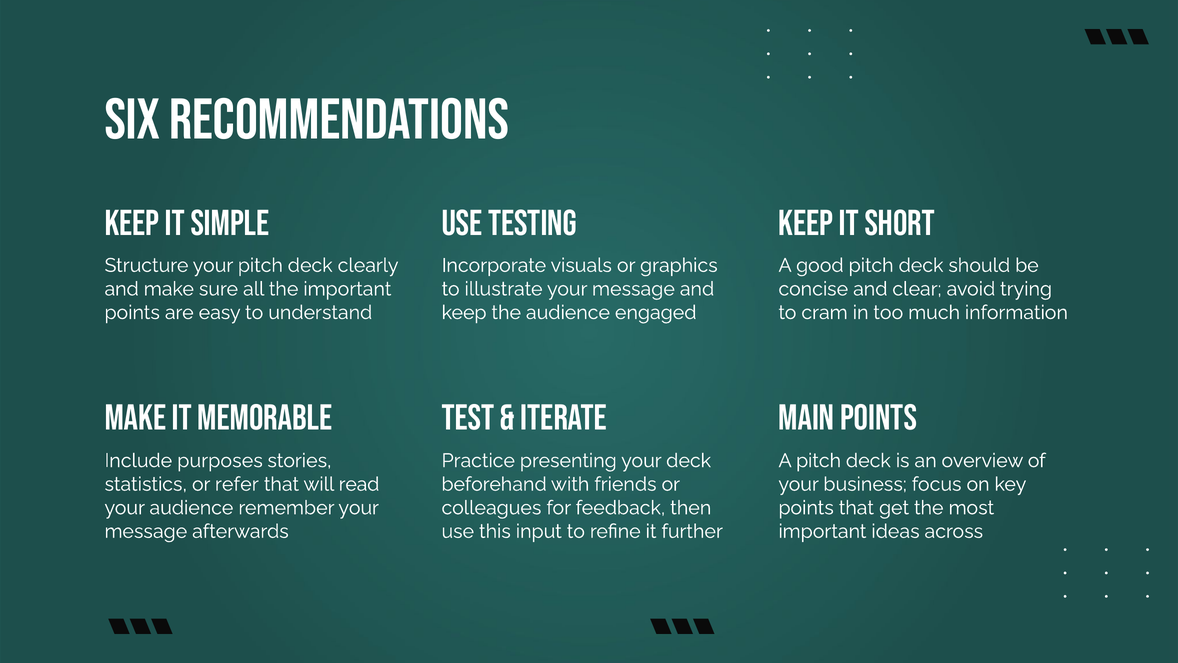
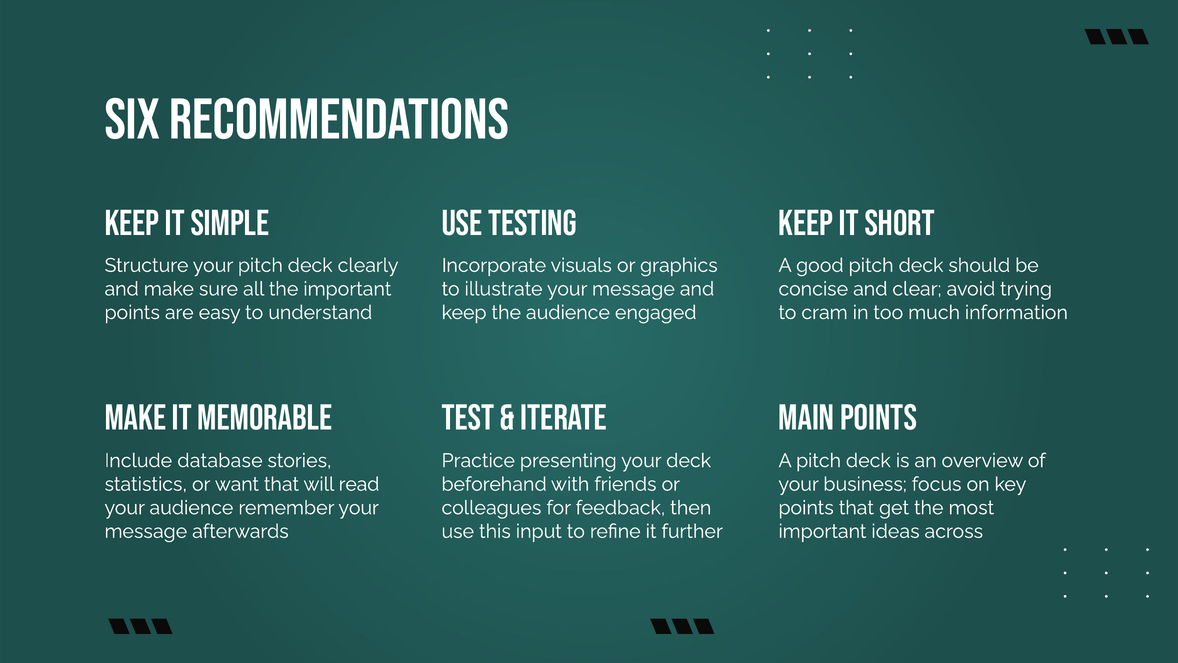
purposes: purposes -> database
refer: refer -> want
